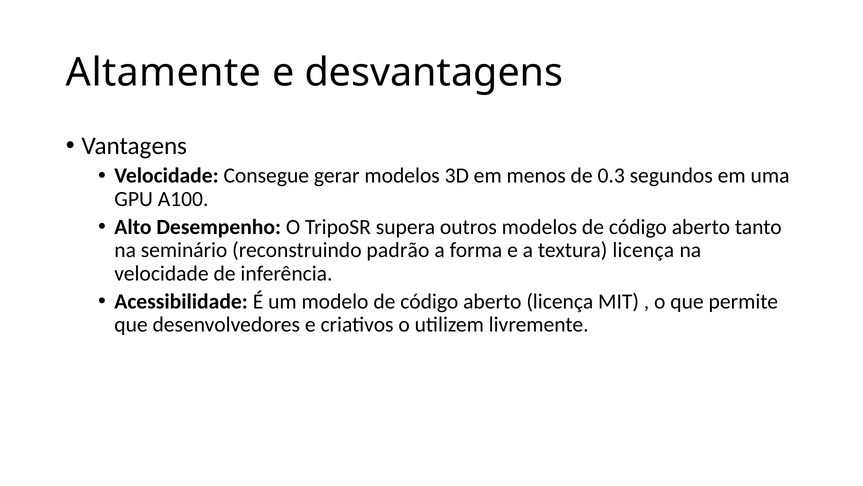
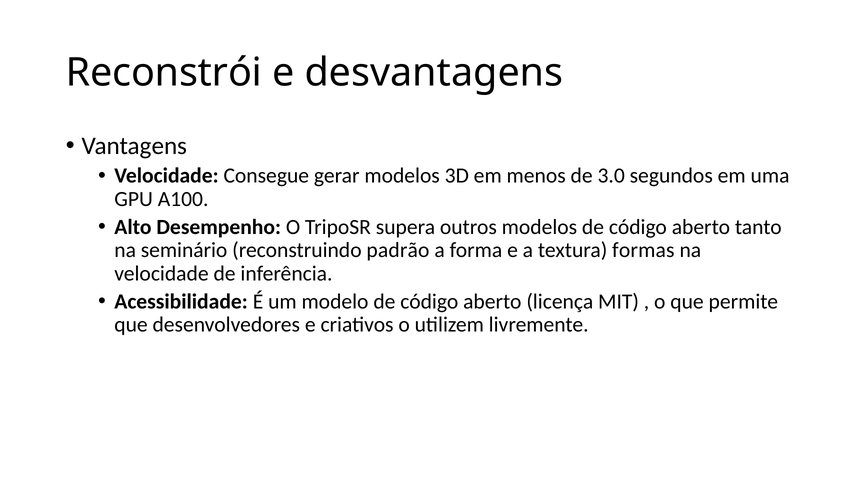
Altamente: Altamente -> Reconstrói
0.3: 0.3 -> 3.0
textura licença: licença -> formas
